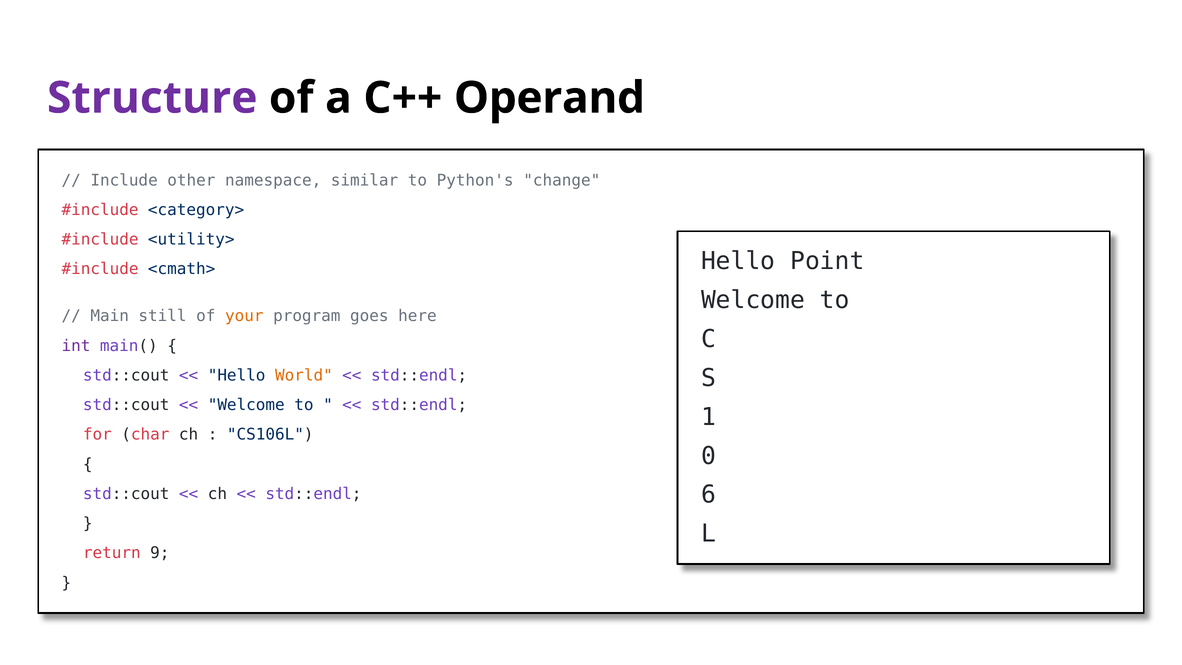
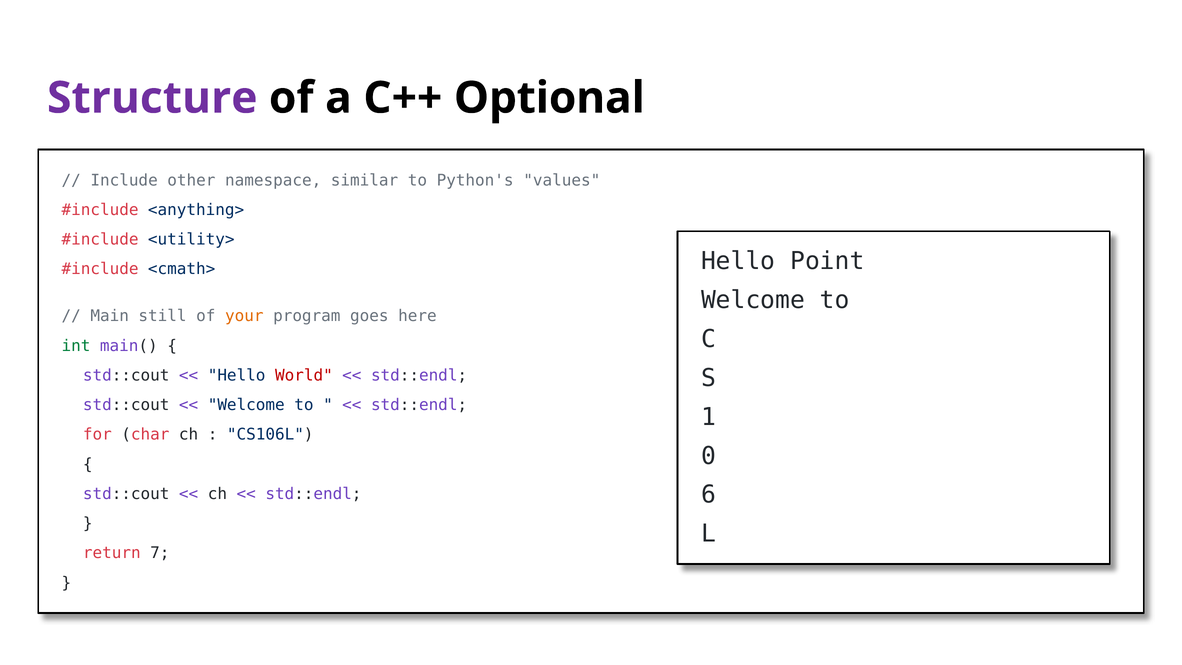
Operand: Operand -> Optional
change: change -> values
<category>: <category> -> <anything>
int colour: purple -> green
World colour: orange -> red
9: 9 -> 7
